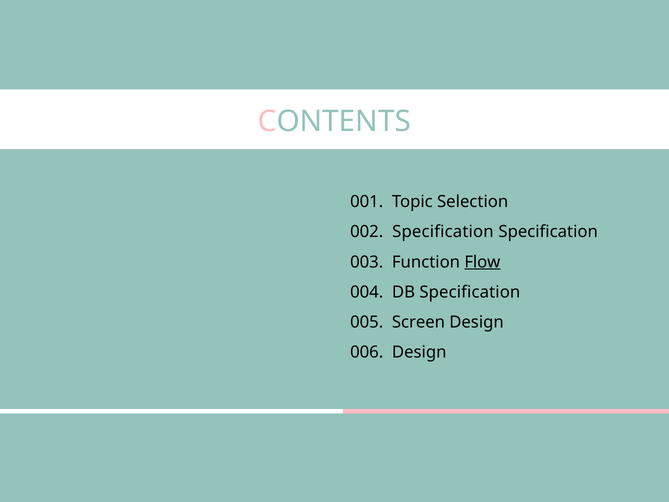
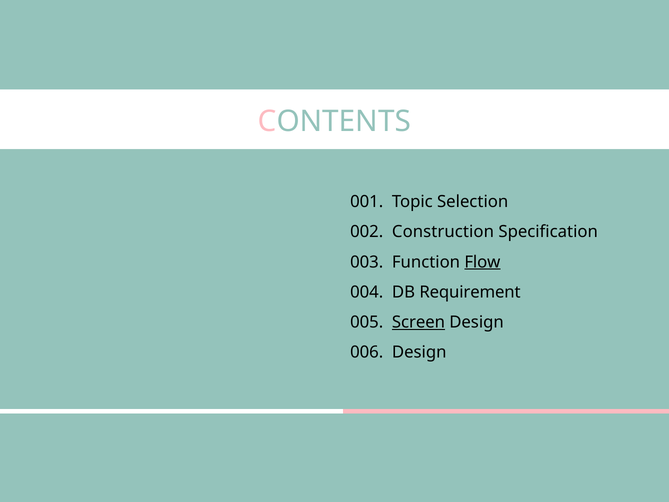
002 Specification: Specification -> Construction
DB Specification: Specification -> Requirement
Screen underline: none -> present
